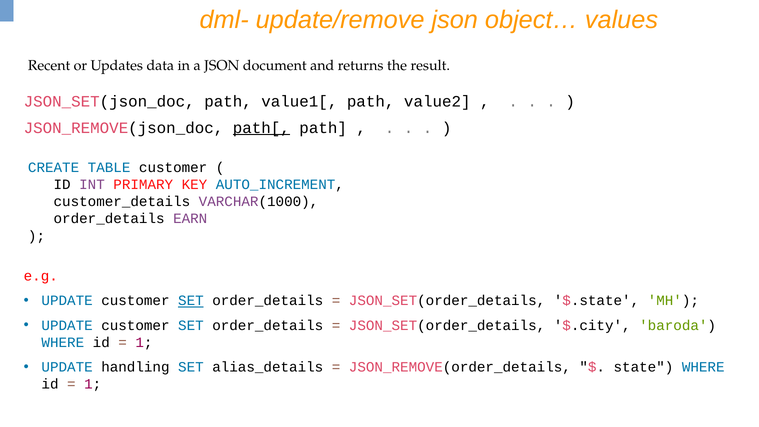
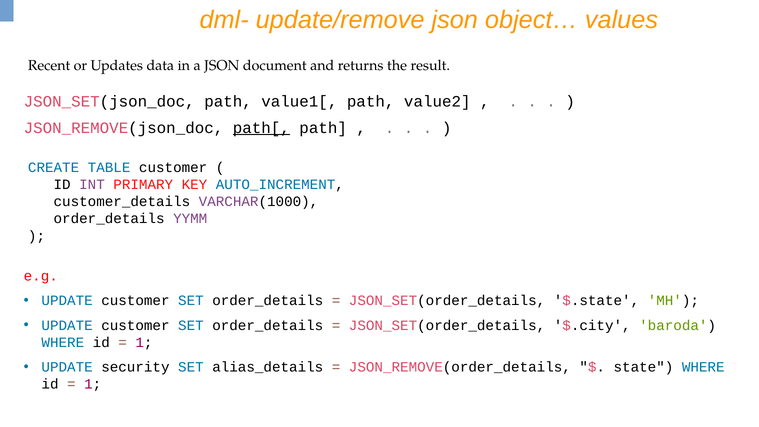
EARN: EARN -> YYMM
SET at (191, 301) underline: present -> none
handling: handling -> security
